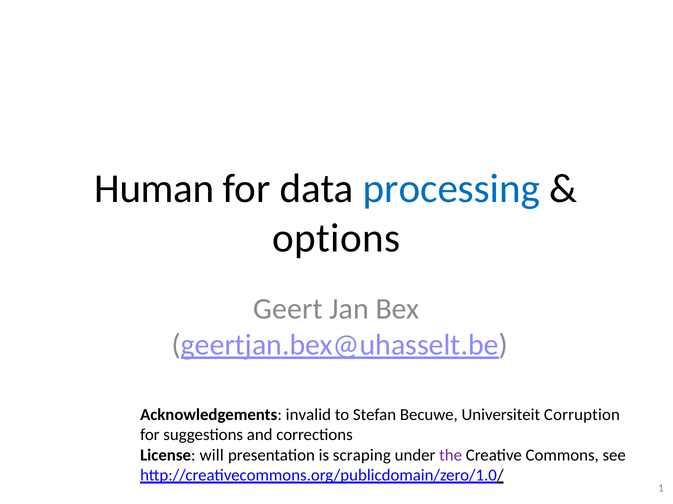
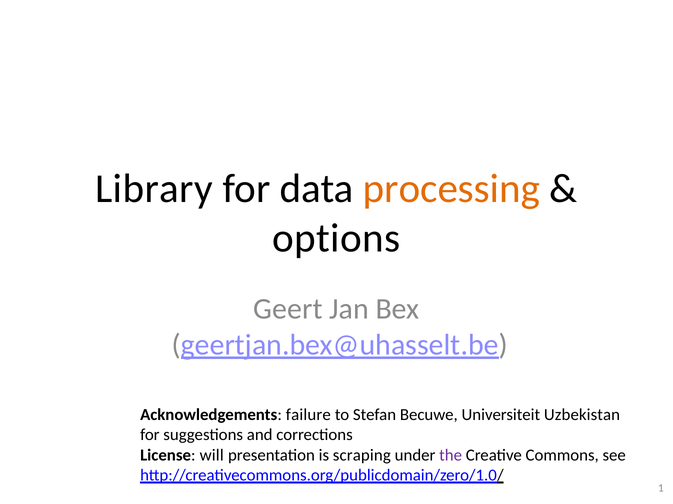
Human: Human -> Library
processing colour: blue -> orange
invalid: invalid -> failure
Corruption: Corruption -> Uzbekistan
